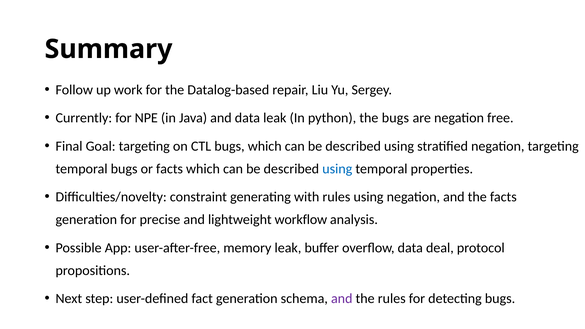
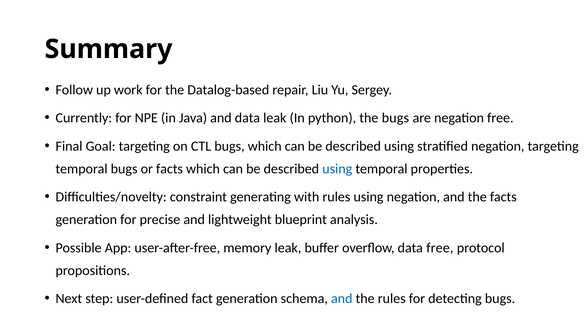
workflow: workflow -> blueprint
data deal: deal -> free
and at (342, 299) colour: purple -> blue
